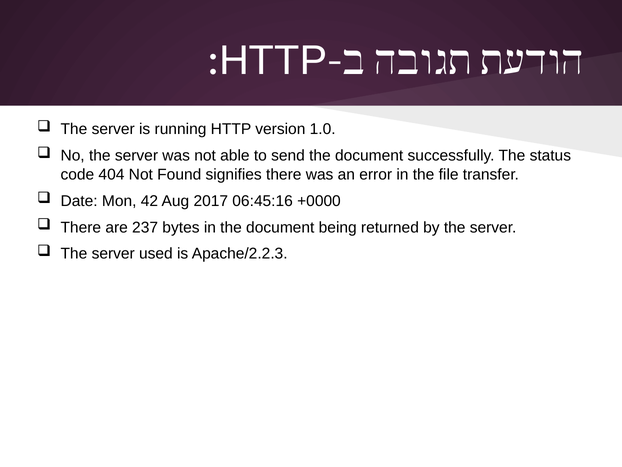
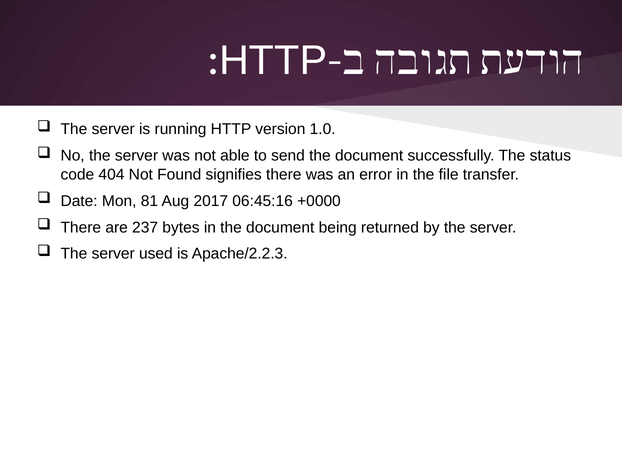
42: 42 -> 81
